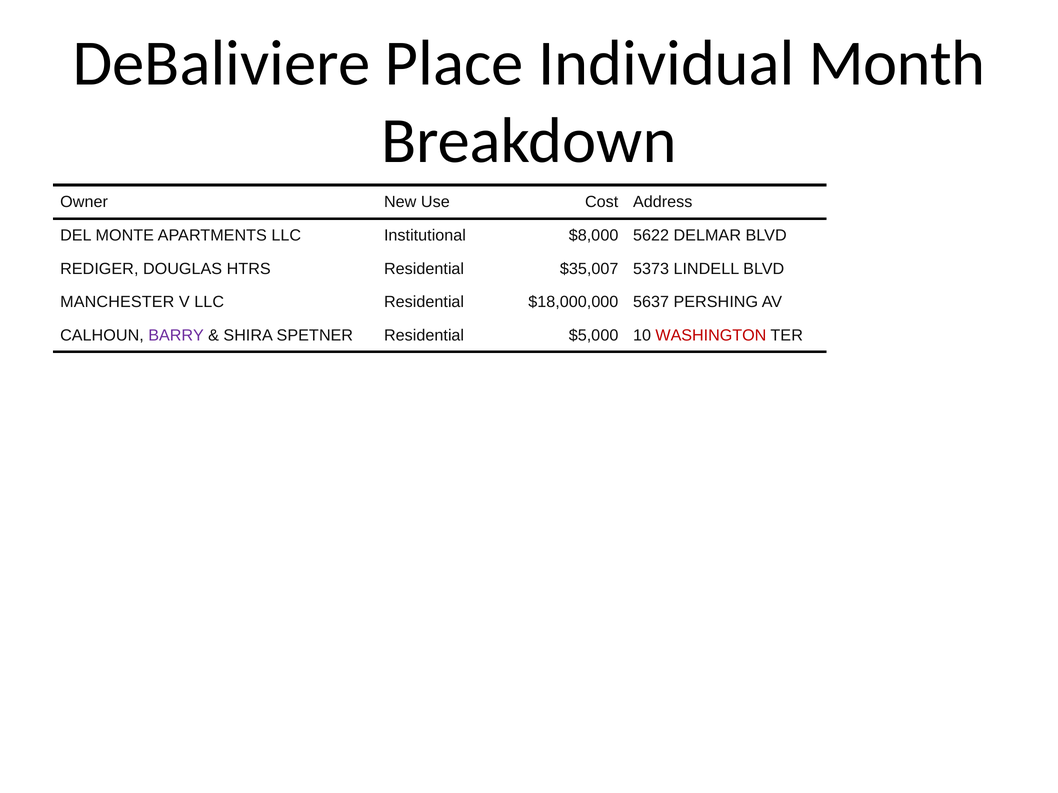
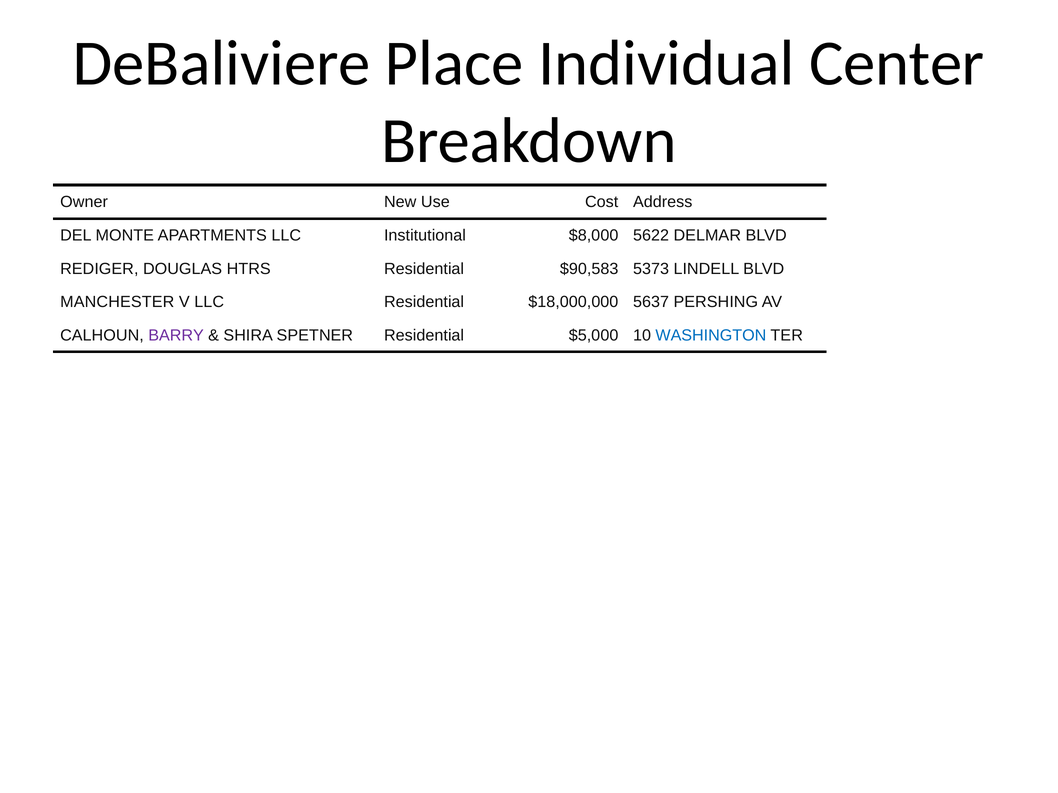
Month: Month -> Center
$35,007: $35,007 -> $90,583
WASHINGTON colour: red -> blue
